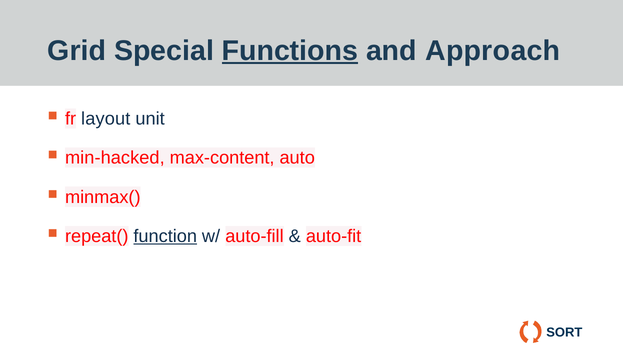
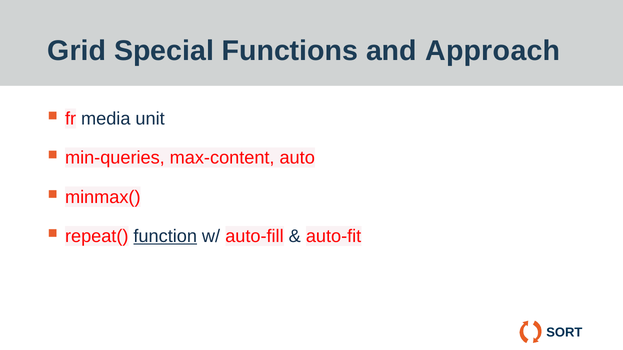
Functions underline: present -> none
layout: layout -> media
min-hacked: min-hacked -> min-queries
